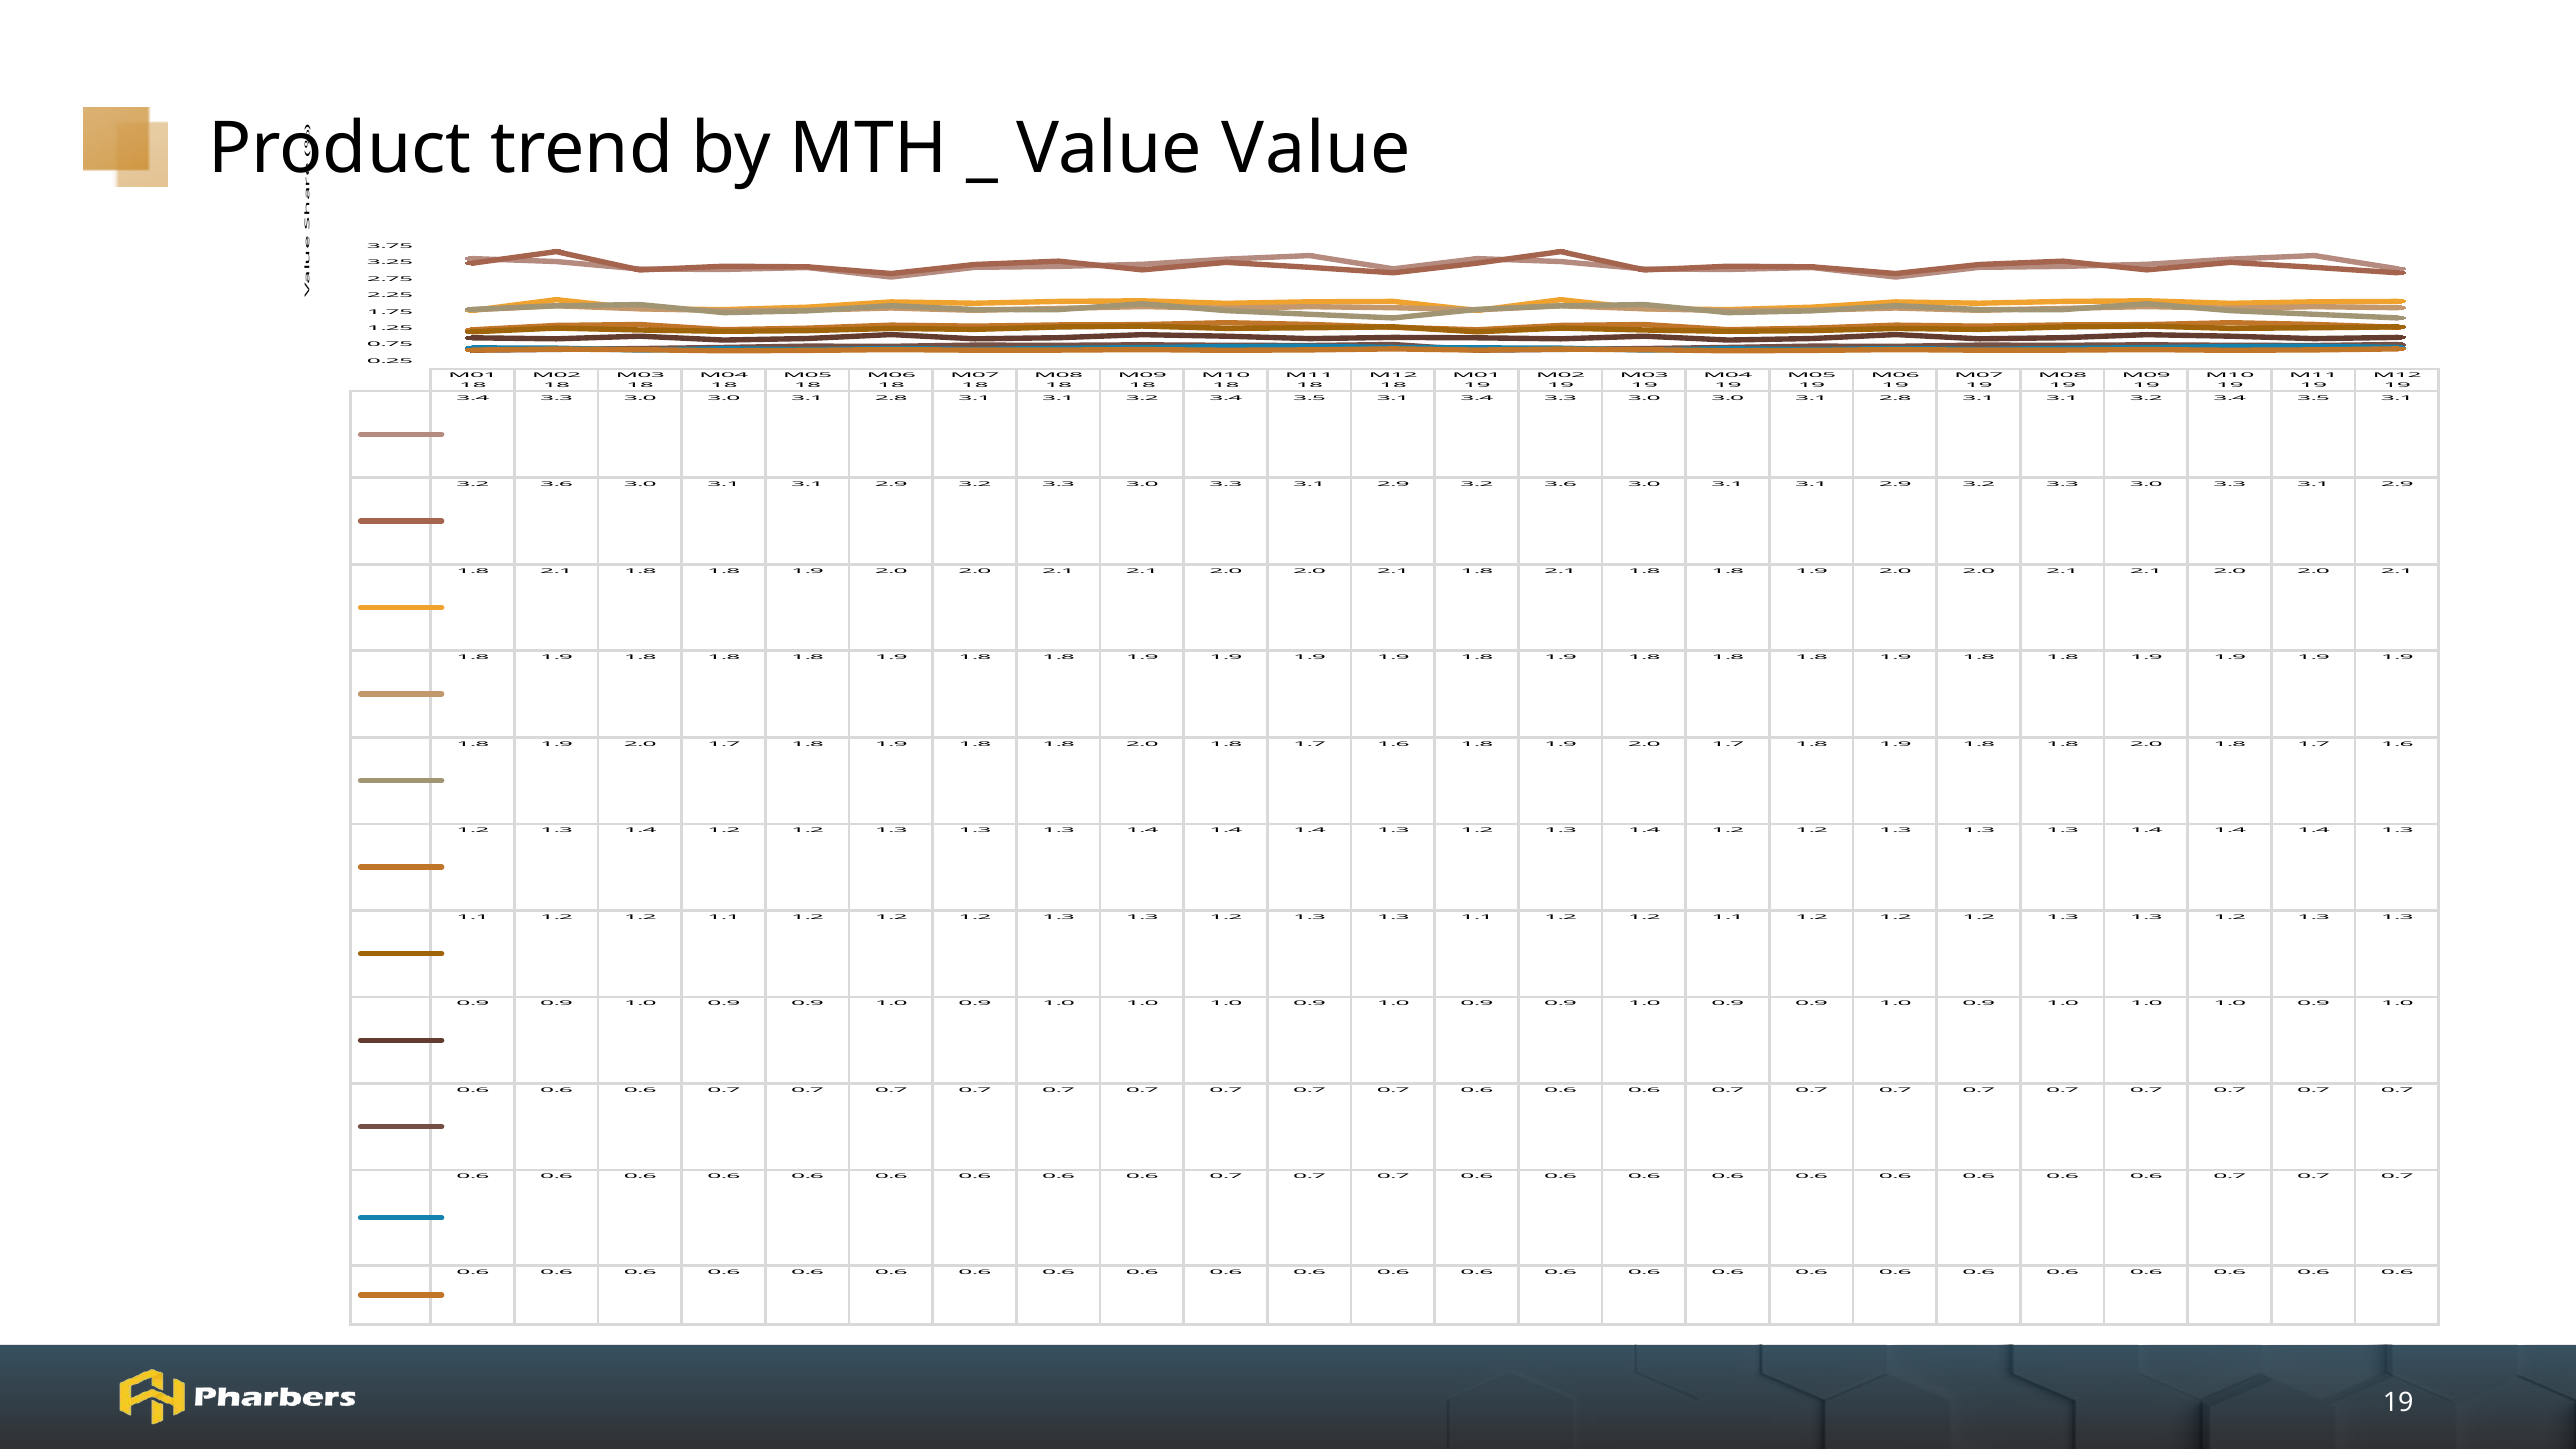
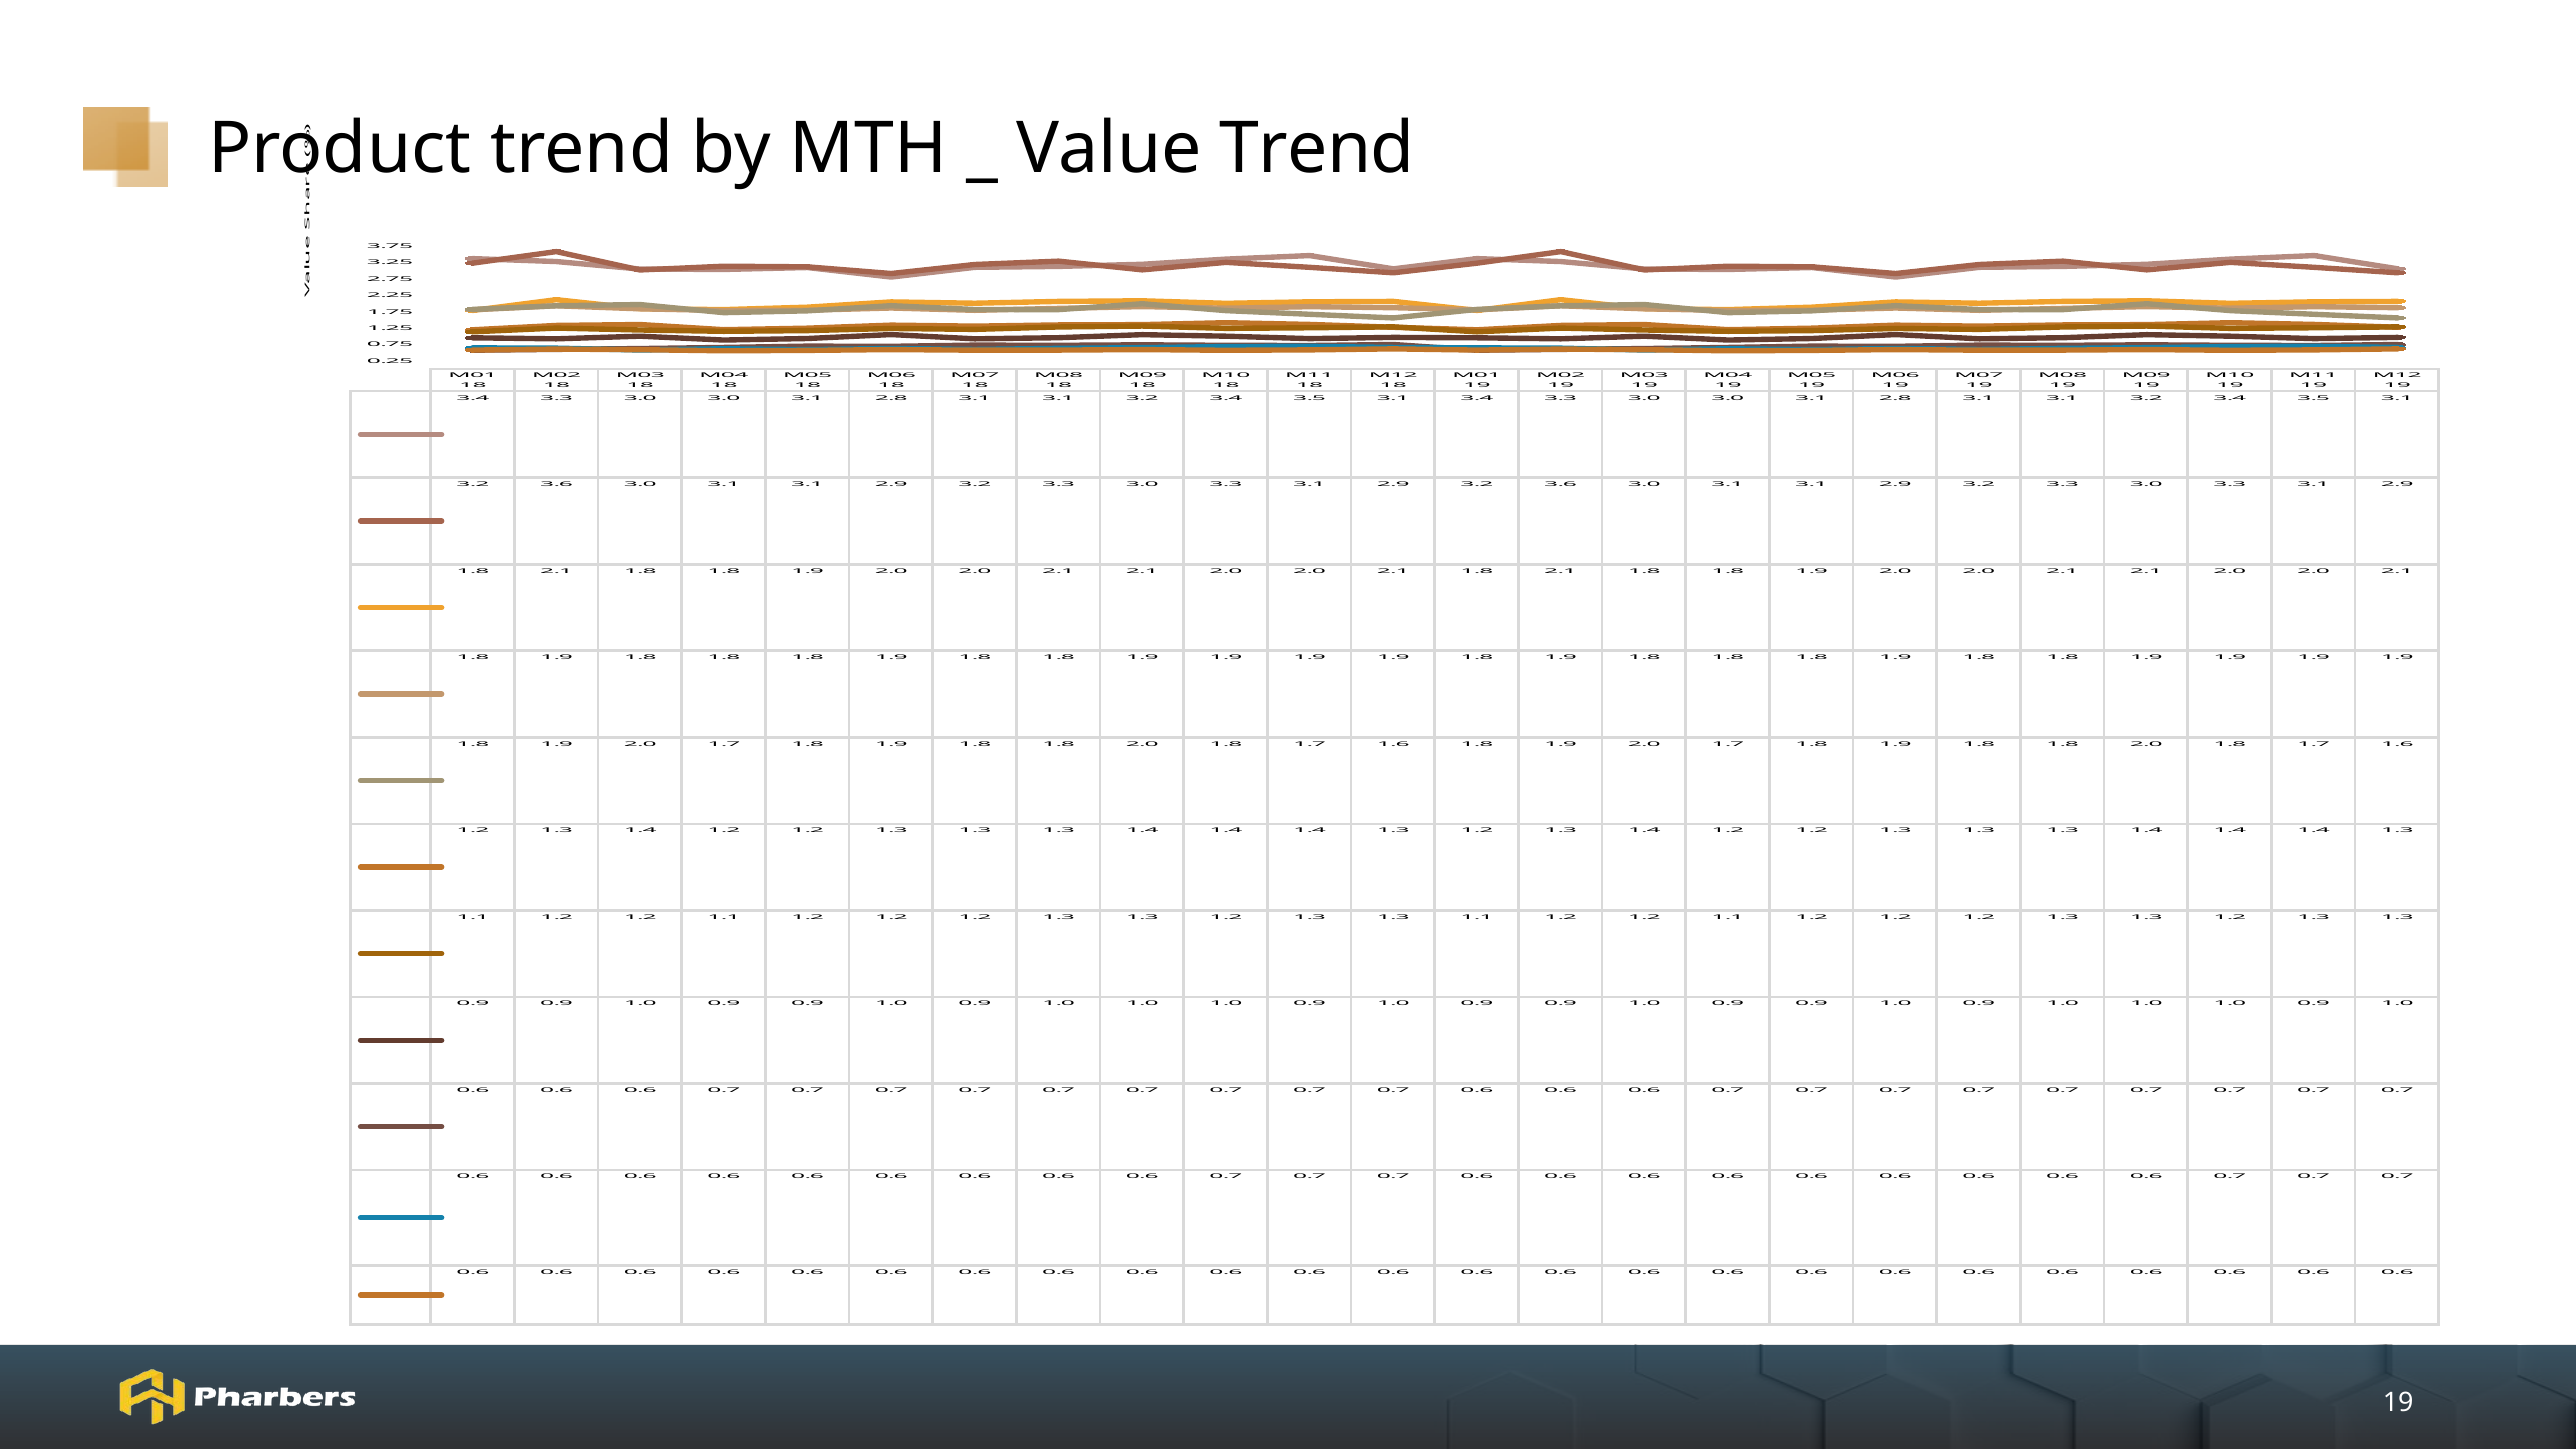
Value Value: Value -> Trend
